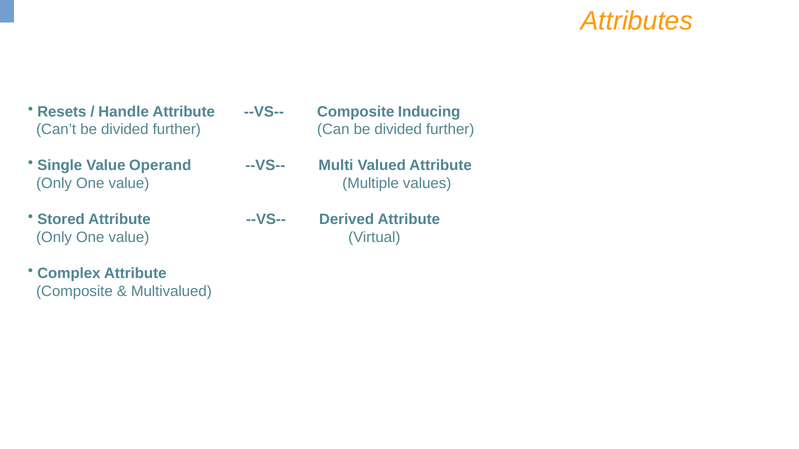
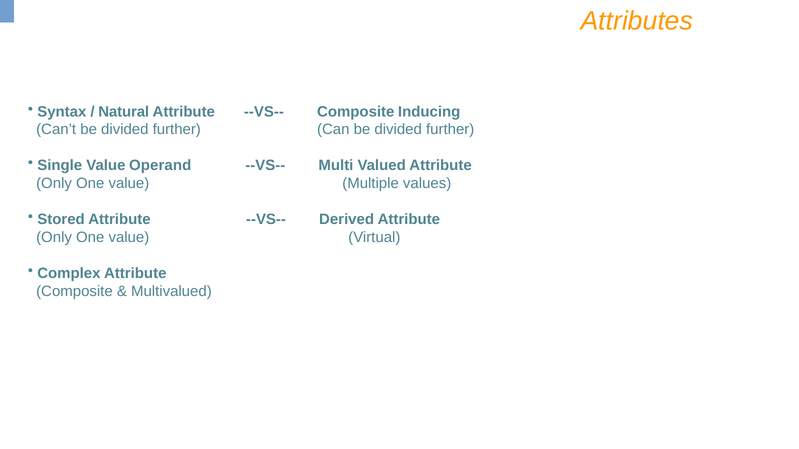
Resets: Resets -> Syntax
Handle: Handle -> Natural
